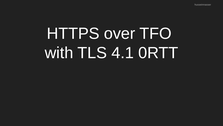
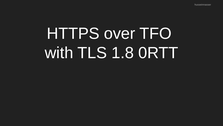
4.1: 4.1 -> 1.8
